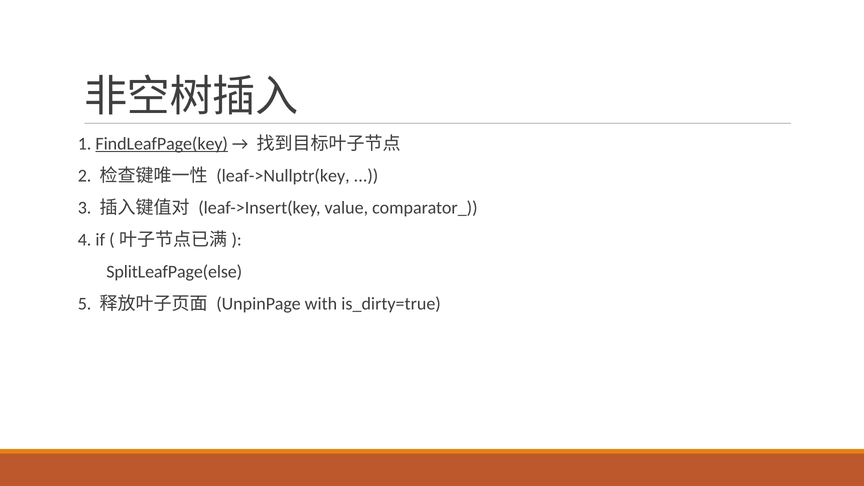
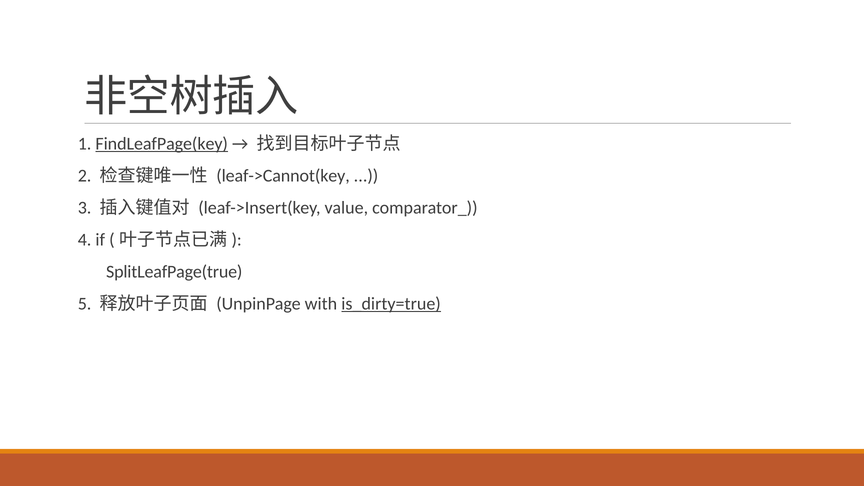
leaf->Nullptr(key: leaf->Nullptr(key -> leaf->Cannot(key
SplitLeafPage(else: SplitLeafPage(else -> SplitLeafPage(true
is_dirty=true underline: none -> present
